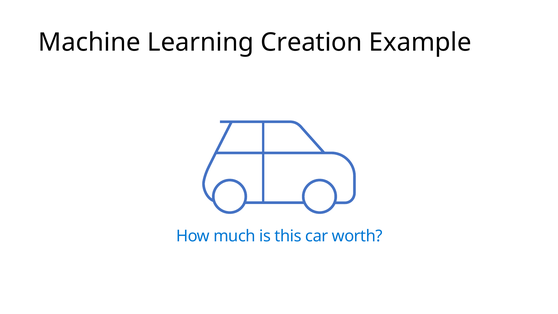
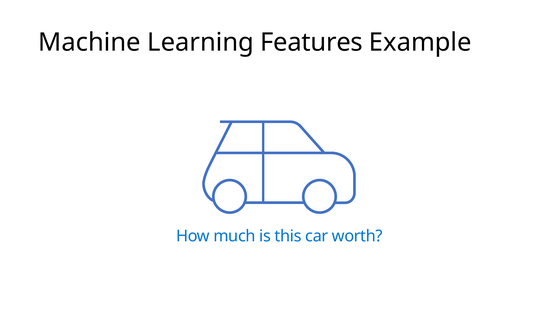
Creation: Creation -> Features
